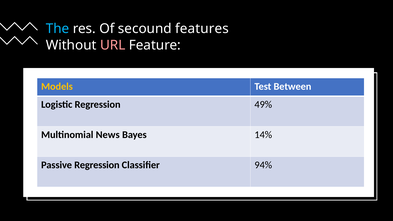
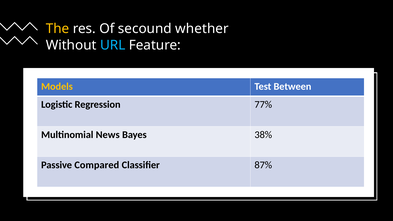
The colour: light blue -> yellow
features: features -> whether
URL colour: pink -> light blue
49%: 49% -> 77%
14%: 14% -> 38%
Passive Regression: Regression -> Compared
94%: 94% -> 87%
